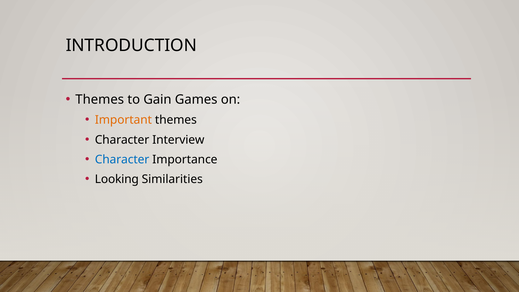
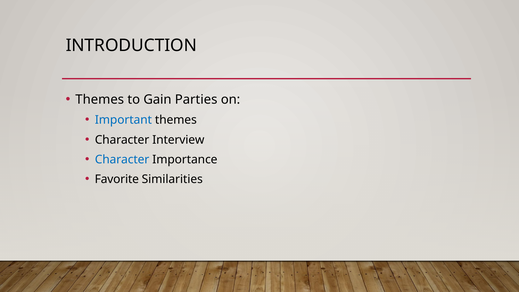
Games: Games -> Parties
Important colour: orange -> blue
Looking: Looking -> Favorite
